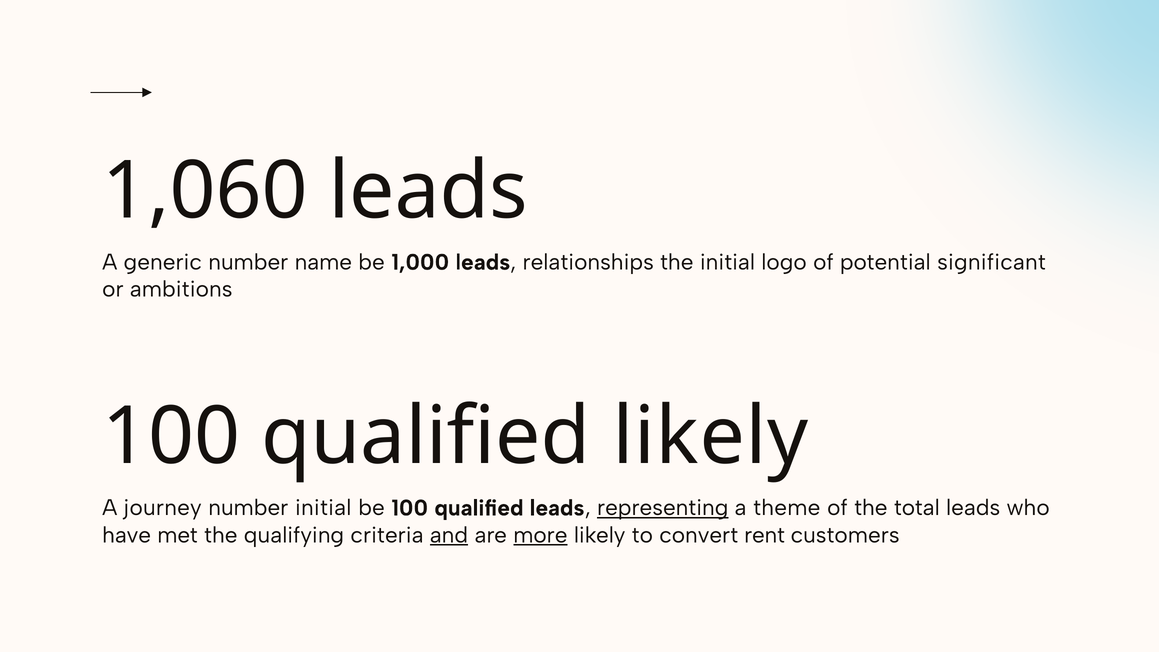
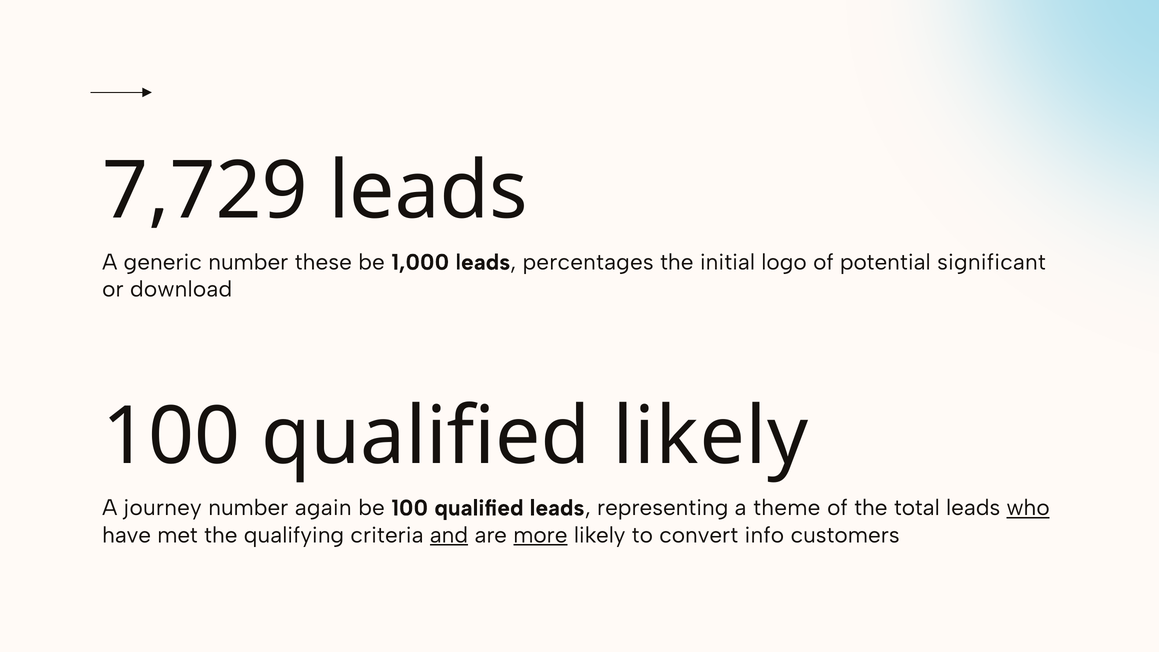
1,060: 1,060 -> 7,729
name: name -> these
relationships: relationships -> percentages
ambitions: ambitions -> download
number initial: initial -> again
representing underline: present -> none
who underline: none -> present
rent: rent -> info
